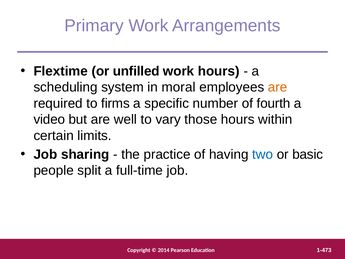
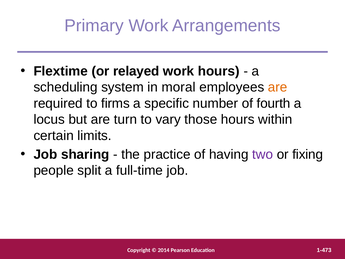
unfilled: unfilled -> relayed
video: video -> locus
well: well -> turn
two colour: blue -> purple
basic: basic -> fixing
